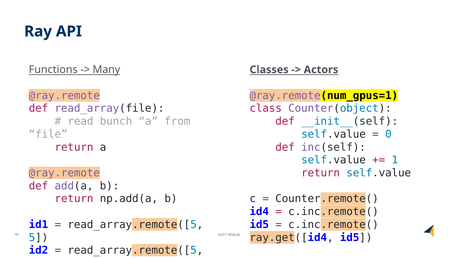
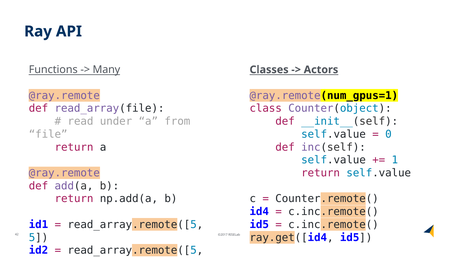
bunch: bunch -> under
